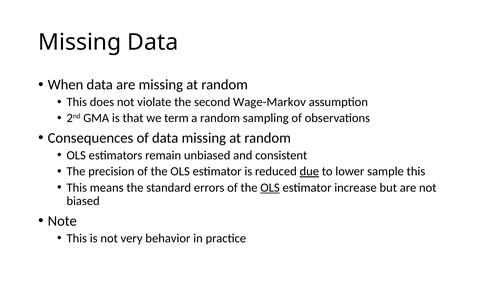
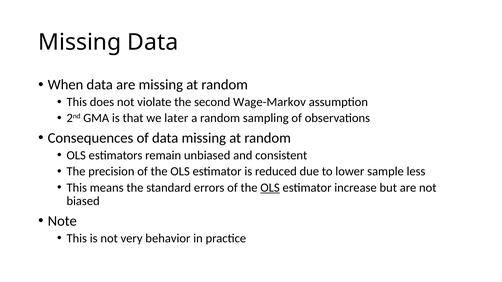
term: term -> later
due underline: present -> none
sample this: this -> less
